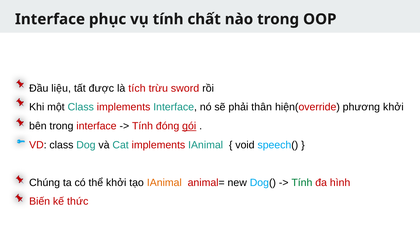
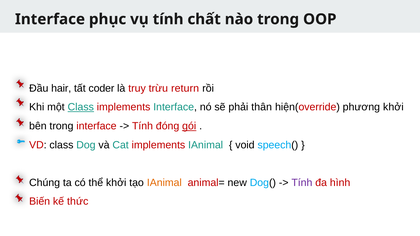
liệu: liệu -> hair
được: được -> coder
tích: tích -> truy
sword: sword -> return
Class at (81, 107) underline: none -> present
Tính at (302, 183) colour: green -> purple
